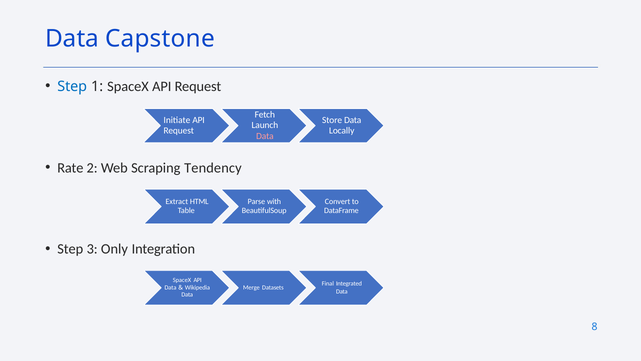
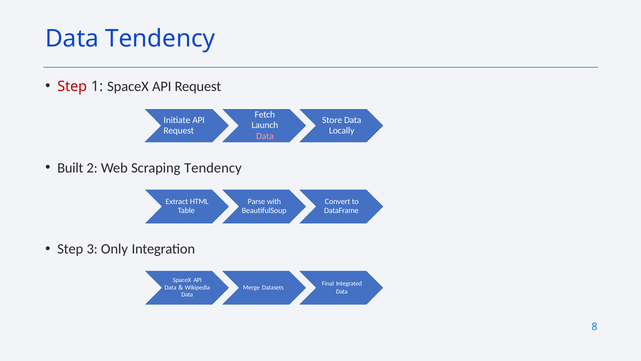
Data Capstone: Capstone -> Tendency
Step at (72, 86) colour: blue -> red
Rate: Rate -> Built
